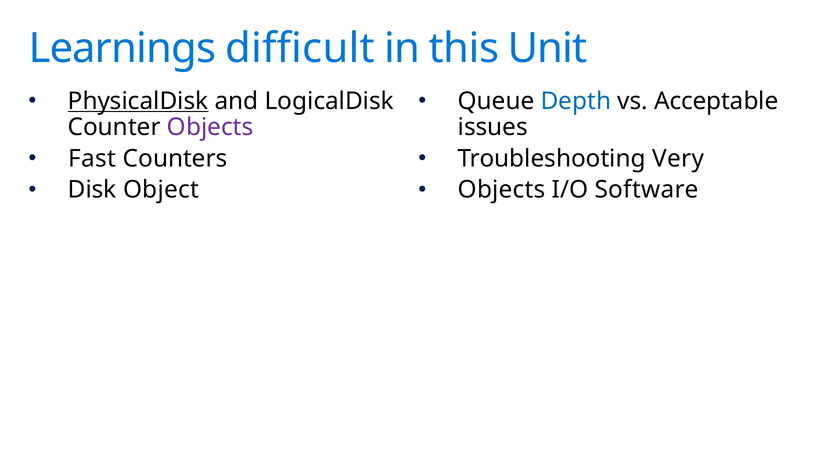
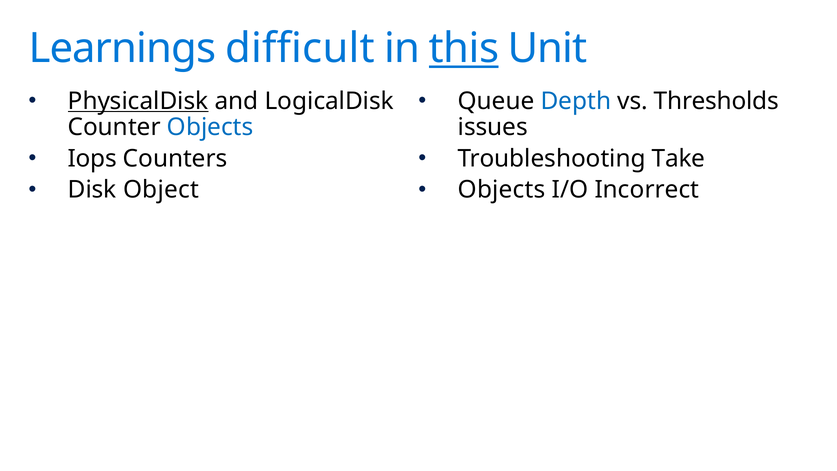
this underline: none -> present
Acceptable: Acceptable -> Thresholds
Objects at (210, 127) colour: purple -> blue
Fast: Fast -> Iops
Very: Very -> Take
Software: Software -> Incorrect
